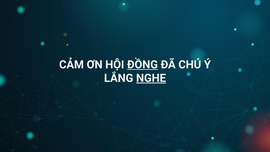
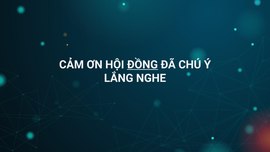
NGHE underline: present -> none
